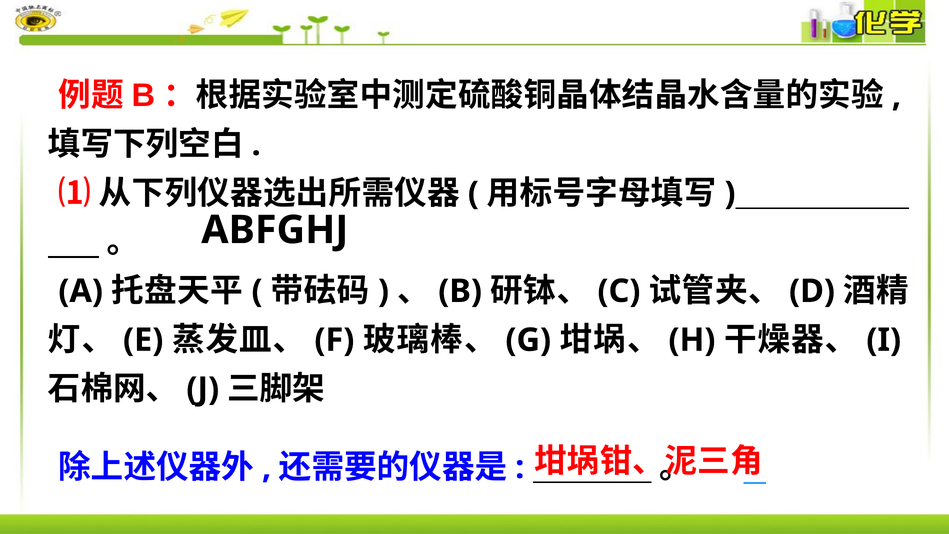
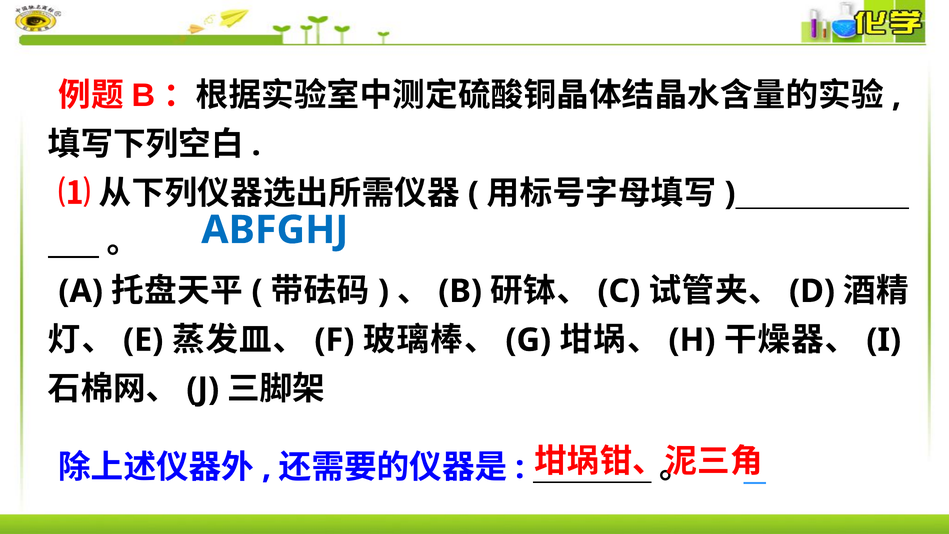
ABFGHJ colour: black -> blue
